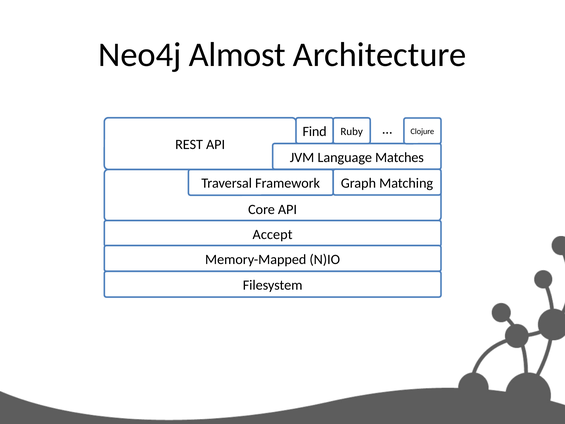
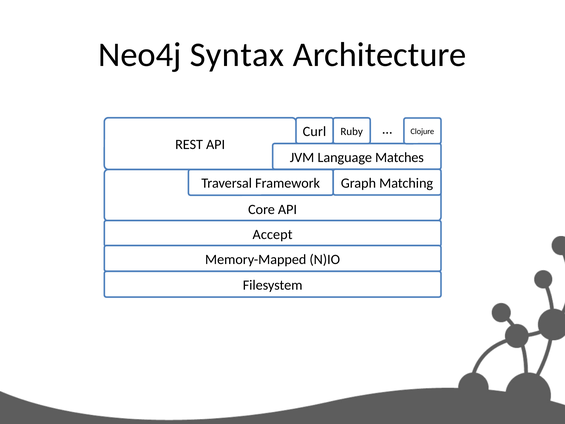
Almost: Almost -> Syntax
Find: Find -> Curl
